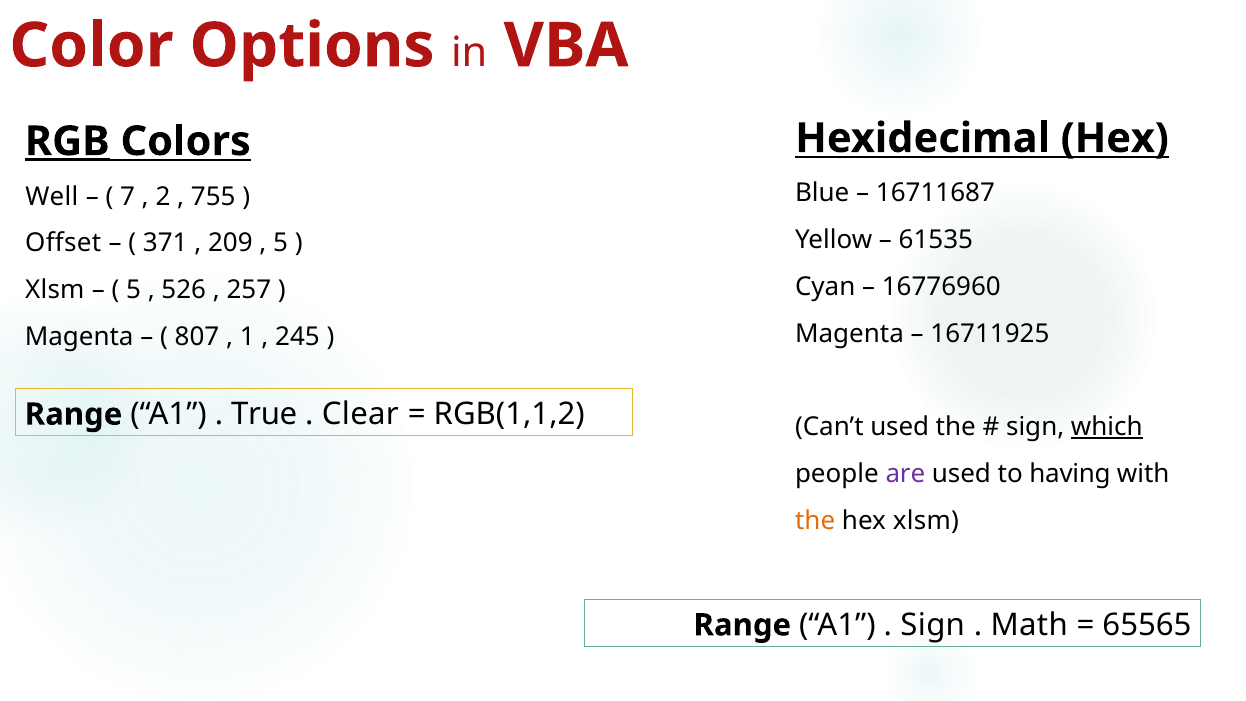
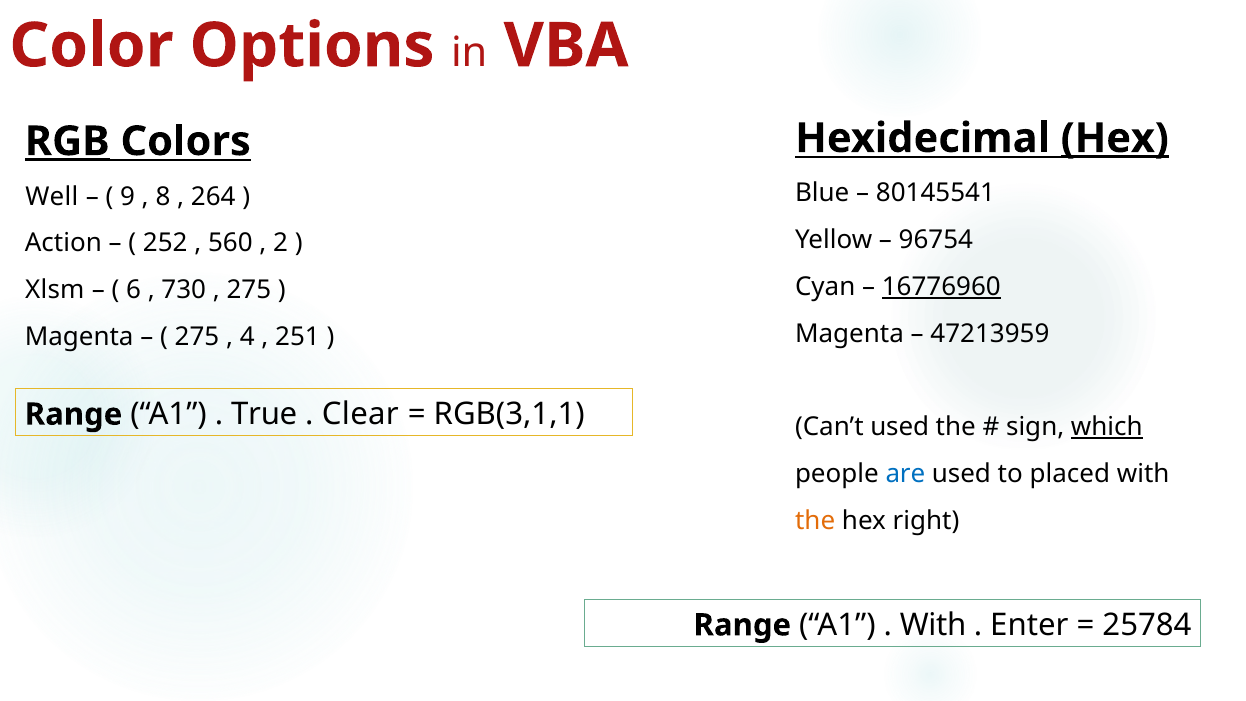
Hex at (1115, 138) underline: none -> present
16711687: 16711687 -> 80145541
7: 7 -> 9
2: 2 -> 8
755: 755 -> 264
61535: 61535 -> 96754
Offset: Offset -> Action
371: 371 -> 252
209: 209 -> 560
5 at (281, 243): 5 -> 2
16776960 underline: none -> present
5 at (134, 290): 5 -> 6
526: 526 -> 730
257 at (249, 290): 257 -> 275
16711925: 16711925 -> 47213959
807 at (197, 337): 807 -> 275
1: 1 -> 4
245: 245 -> 251
RGB(1,1,2: RGB(1,1,2 -> RGB(3,1,1
are colour: purple -> blue
having: having -> placed
hex xlsm: xlsm -> right
Sign at (933, 625): Sign -> With
Math: Math -> Enter
65565: 65565 -> 25784
